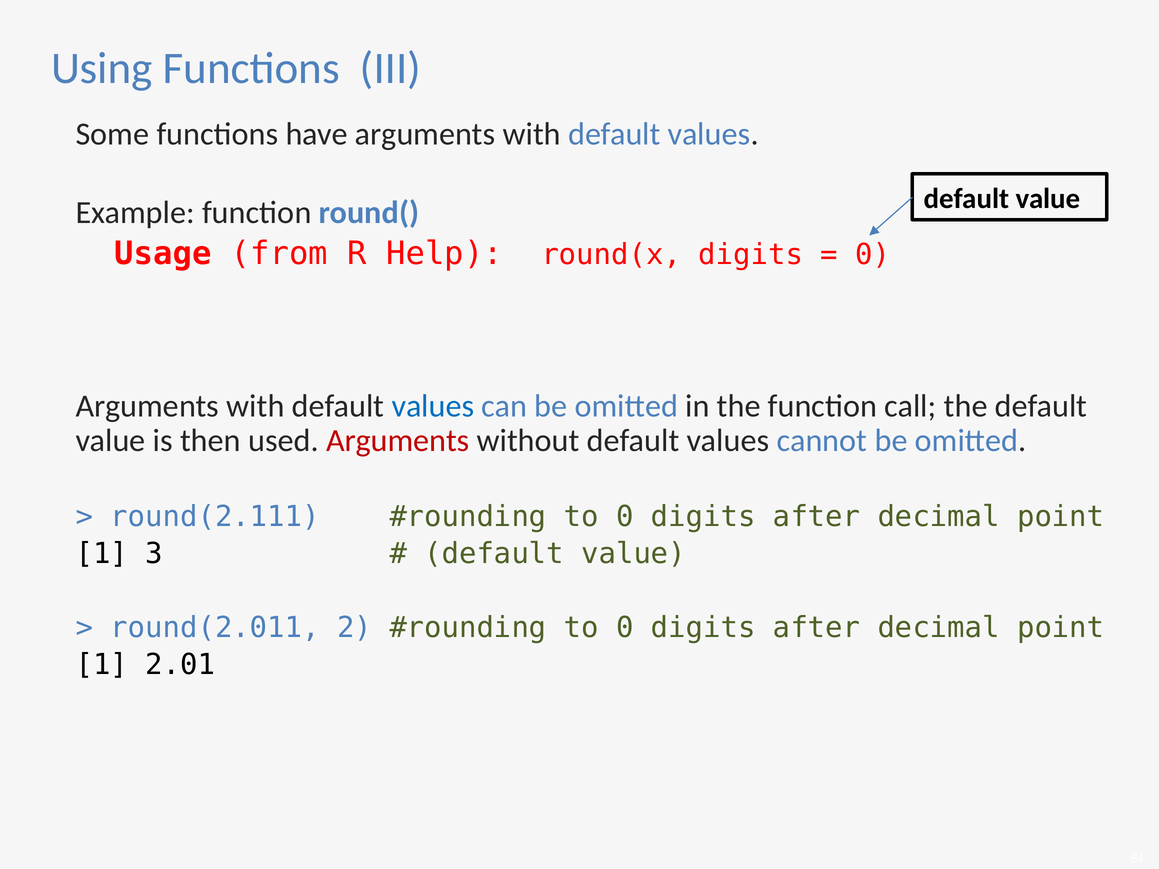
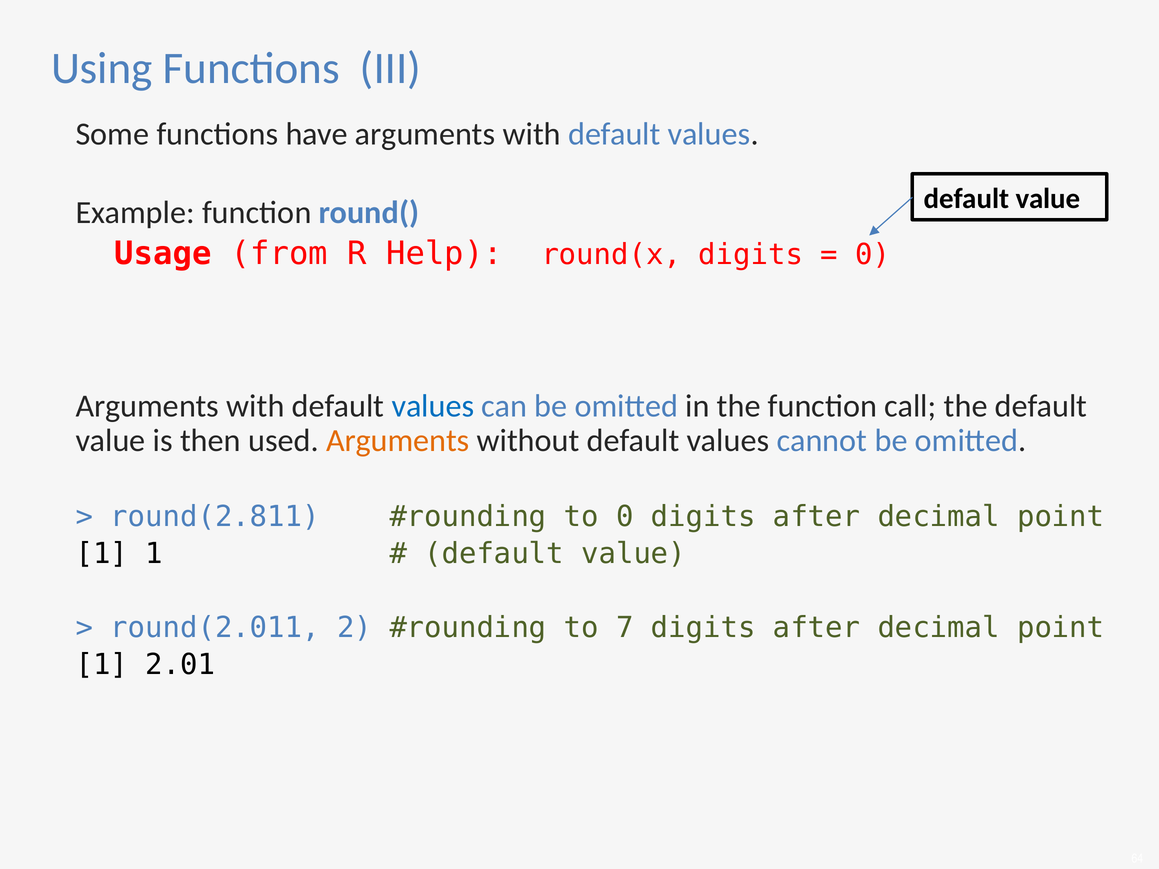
Arguments at (398, 441) colour: red -> orange
round(2.111: round(2.111 -> round(2.811
1 3: 3 -> 1
0 at (625, 628): 0 -> 7
